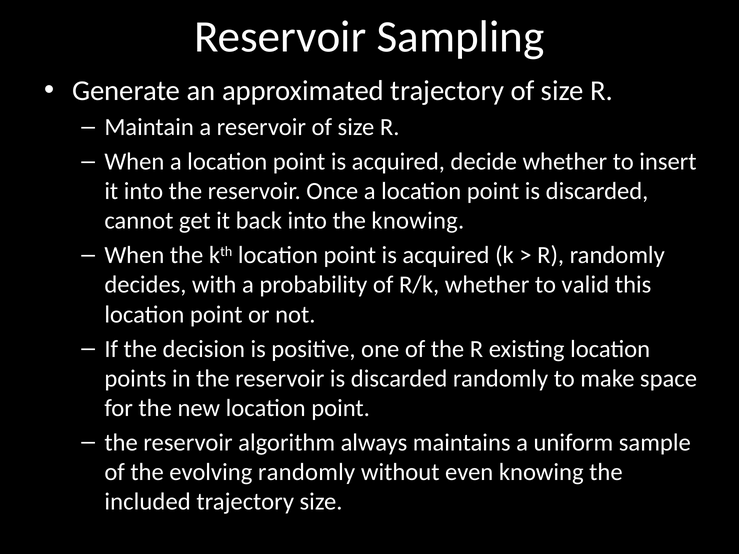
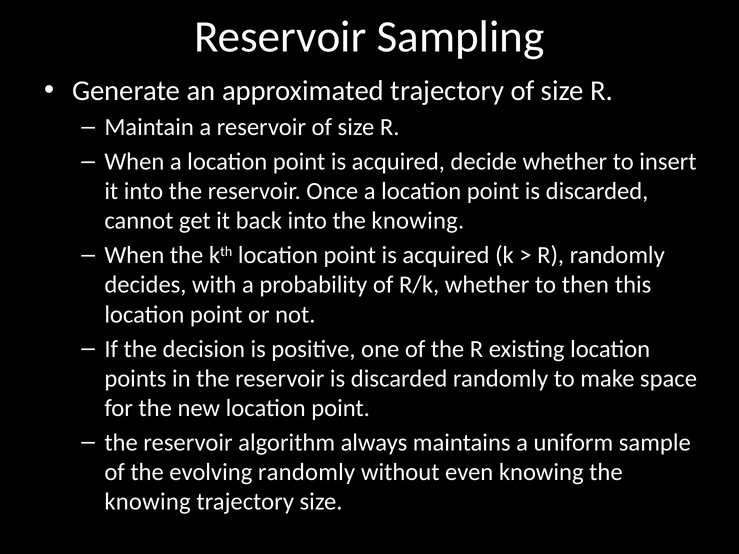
valid: valid -> then
included at (148, 502): included -> knowing
